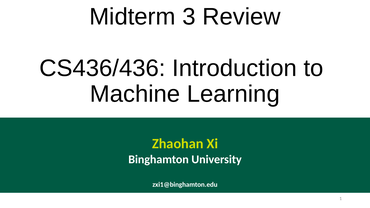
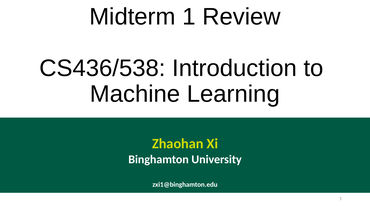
Midterm 3: 3 -> 1
CS436/436: CS436/436 -> CS436/538
